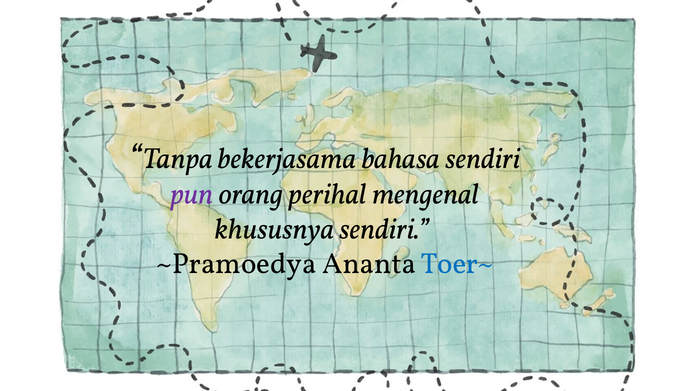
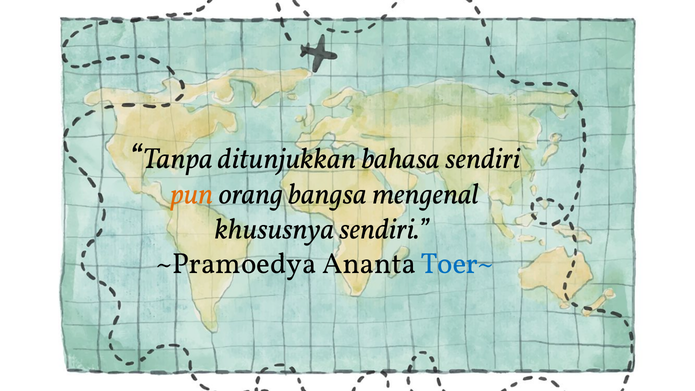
bekerjasama: bekerjasama -> ditunjukkan
pun colour: purple -> orange
perihal: perihal -> bangsa
